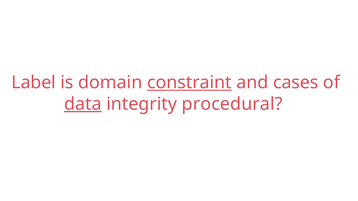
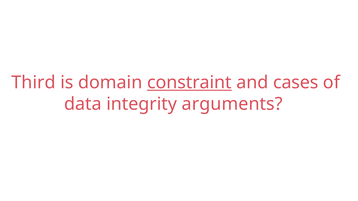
Label: Label -> Third
data underline: present -> none
procedural: procedural -> arguments
